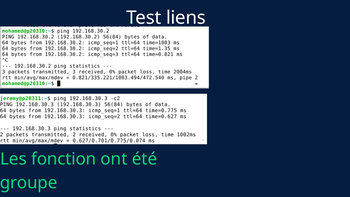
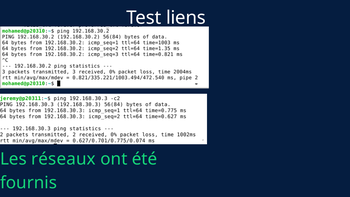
fonction: fonction -> réseaux
groupe: groupe -> fournis
